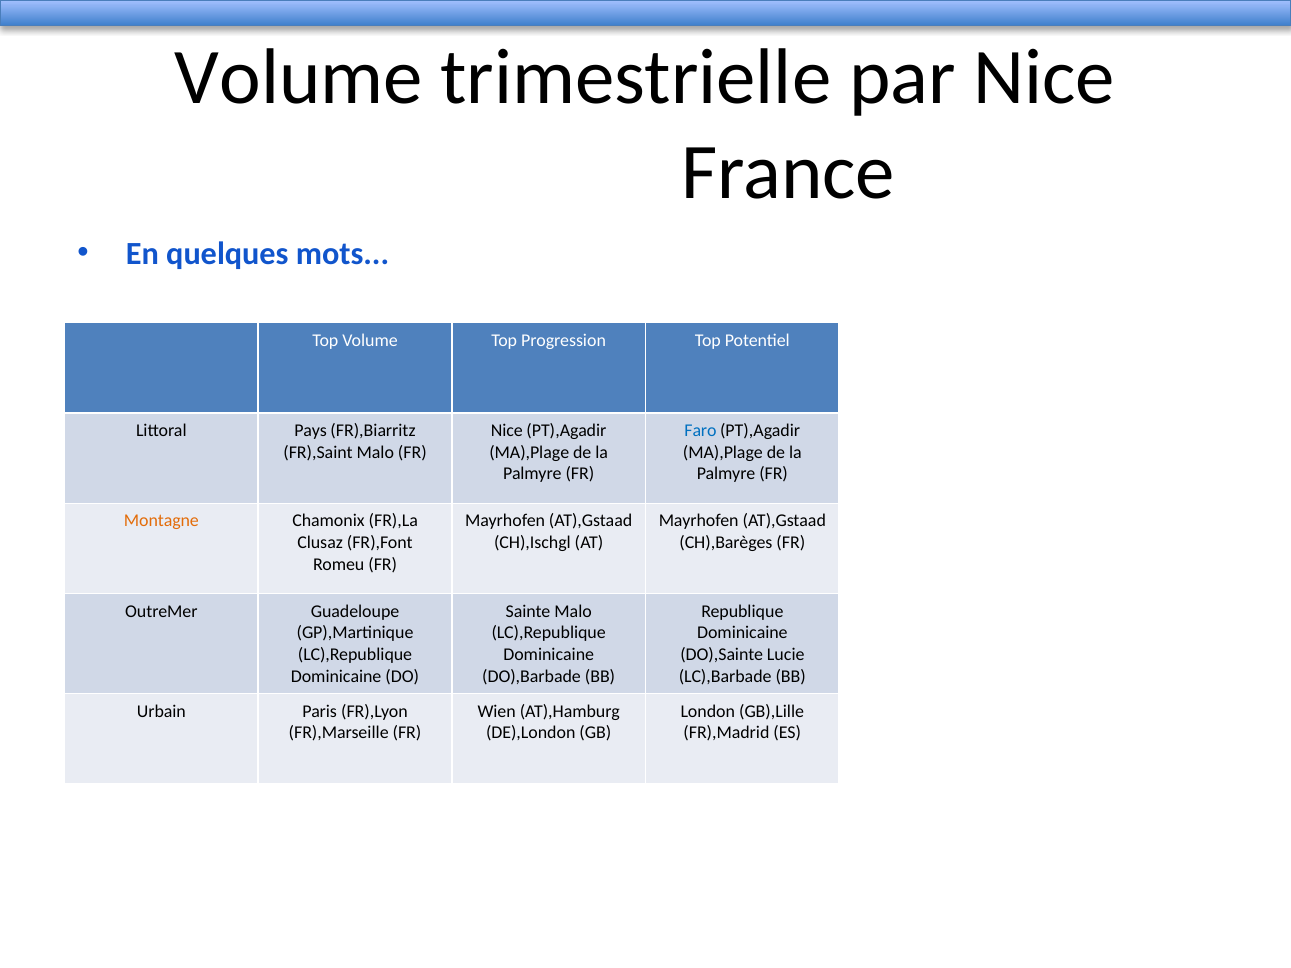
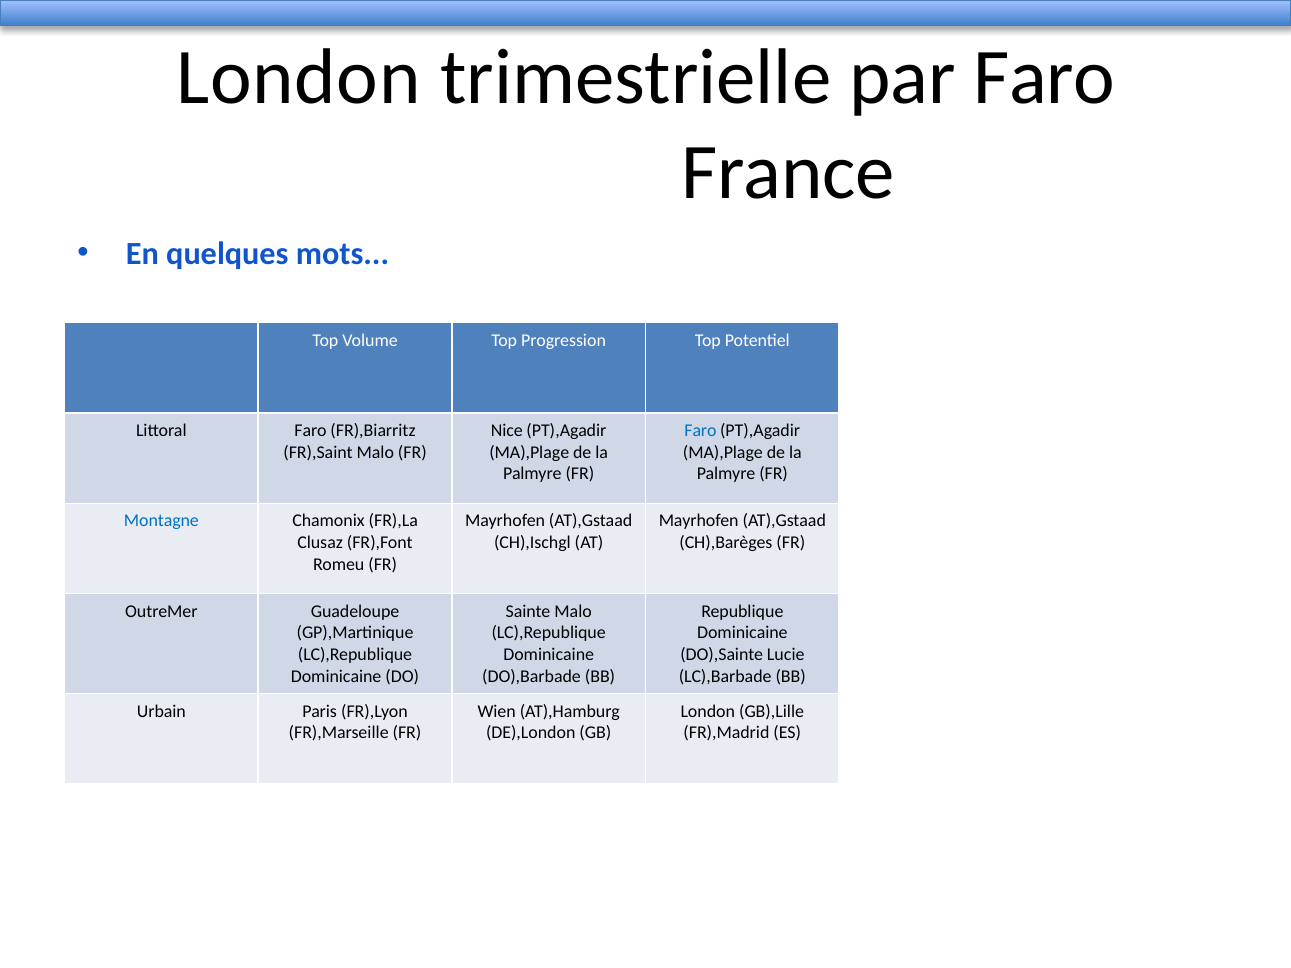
Volume at (299, 78): Volume -> London
par Nice: Nice -> Faro
Littoral Pays: Pays -> Faro
Montagne colour: orange -> blue
